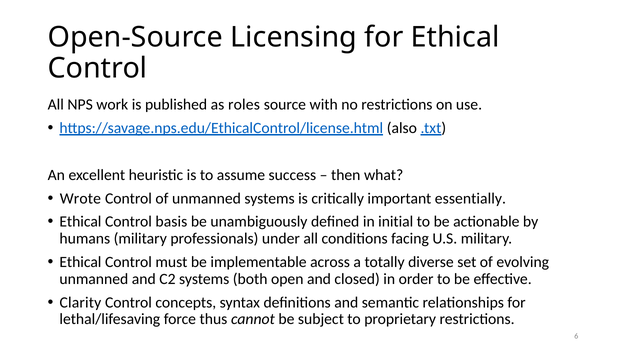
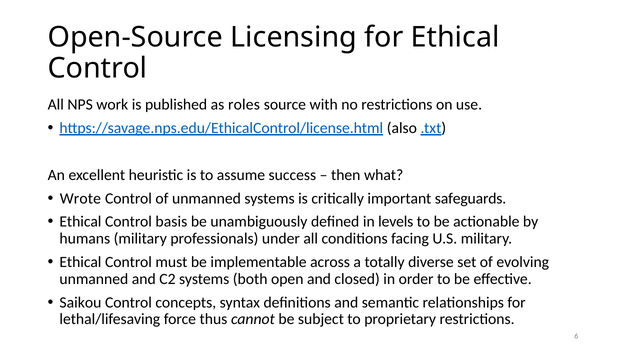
essentially: essentially -> safeguards
initial: initial -> levels
Clarity: Clarity -> Saikou
